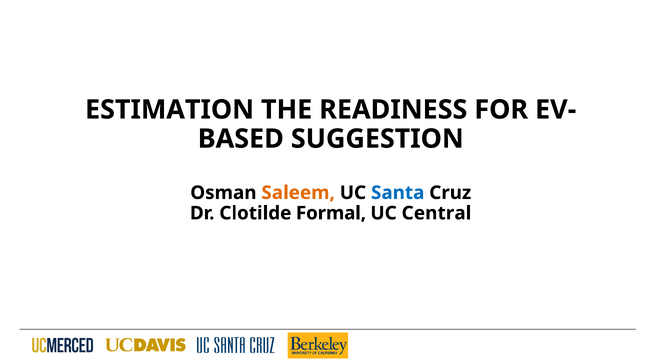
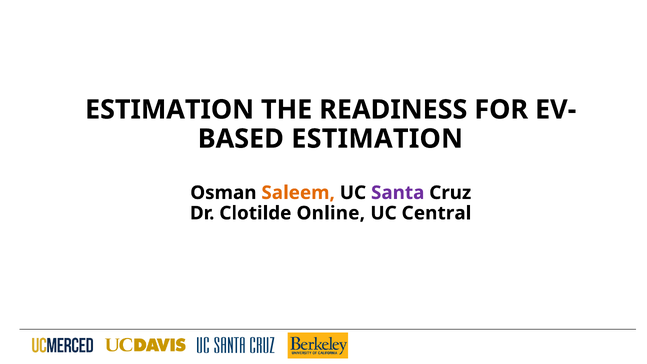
SUGGESTION at (377, 139): SUGGESTION -> ESTIMATION
Santa colour: blue -> purple
Formal: Formal -> Online
